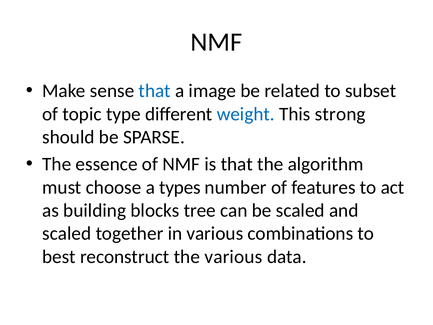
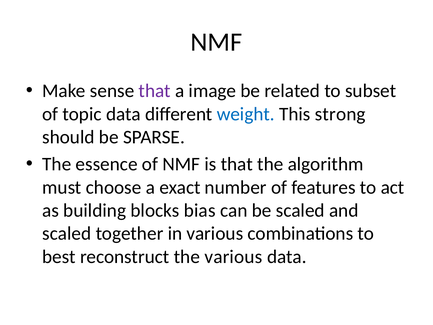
that at (155, 91) colour: blue -> purple
topic type: type -> data
types: types -> exact
tree: tree -> bias
